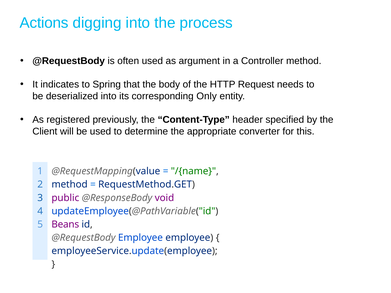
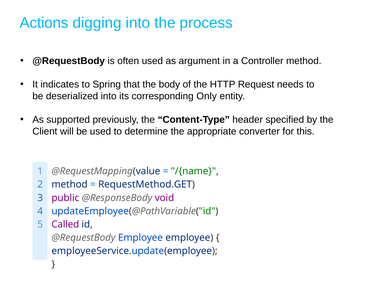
registered: registered -> supported
Beans: Beans -> Called
